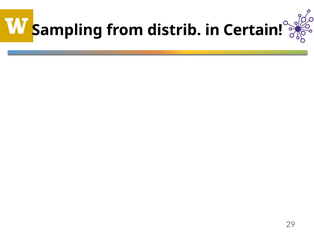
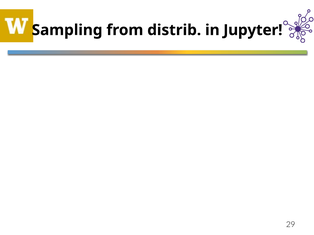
Certain: Certain -> Jupyter
